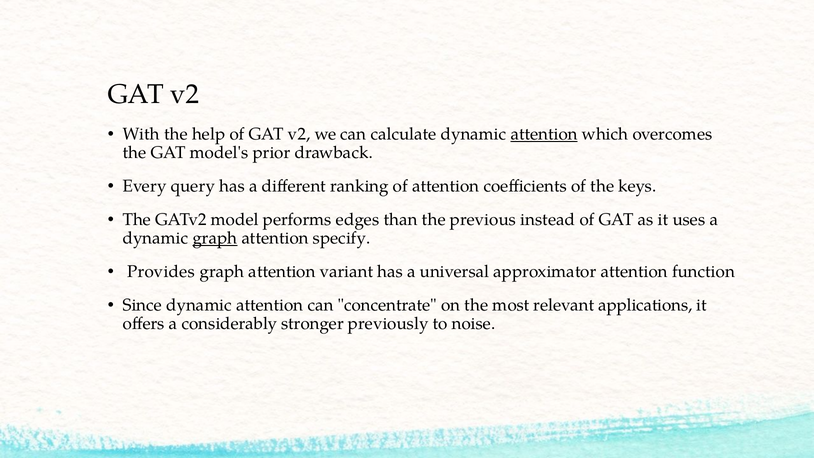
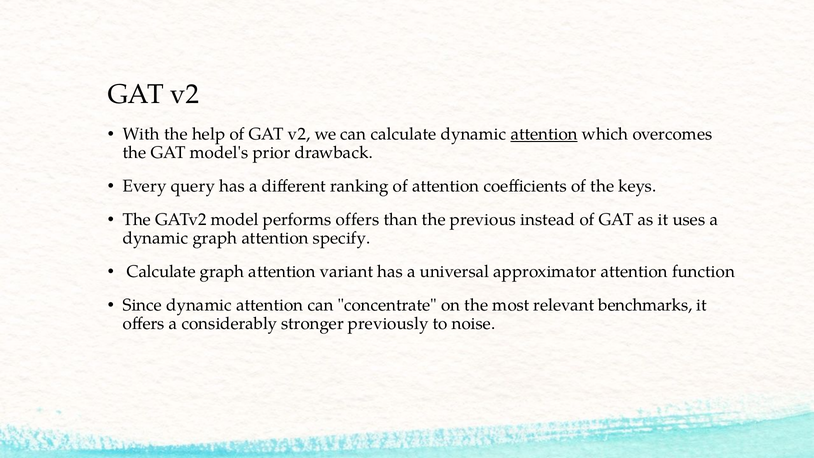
performs edges: edges -> offers
graph at (215, 238) underline: present -> none
Provides at (161, 272): Provides -> Calculate
applications: applications -> benchmarks
